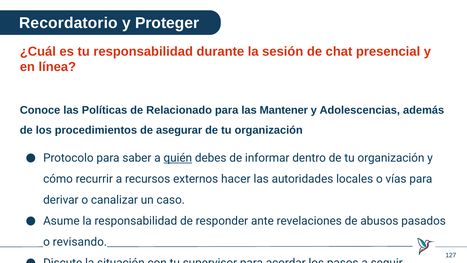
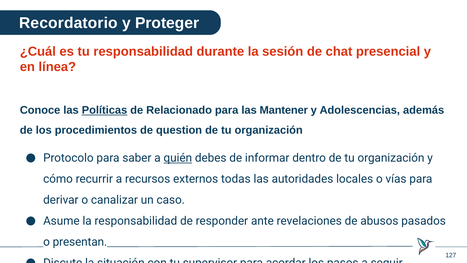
Políticas underline: none -> present
asegurar: asegurar -> question
hacer: hacer -> todas
revisando: revisando -> presentan
